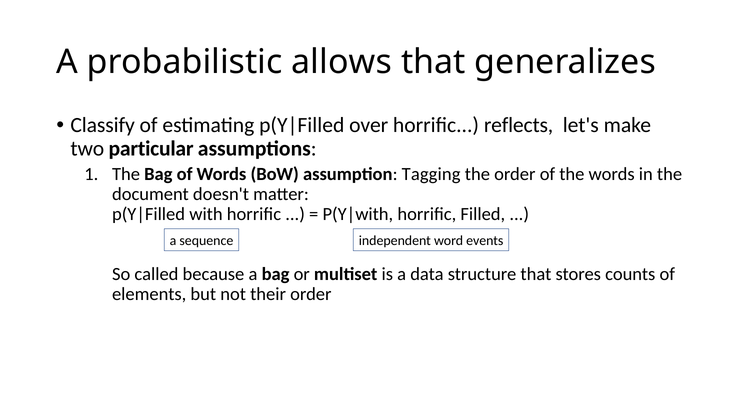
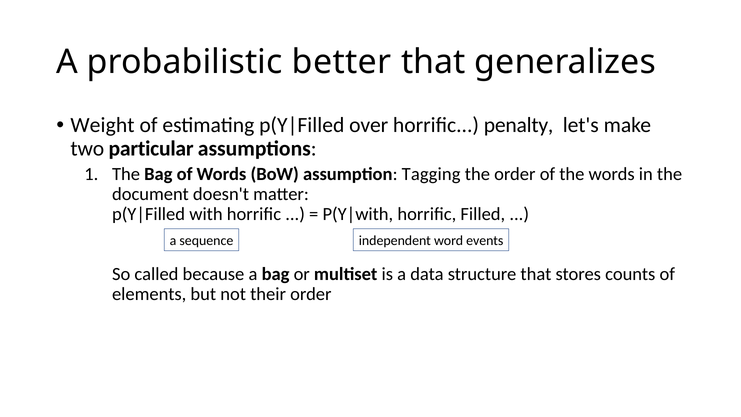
allows: allows -> better
Classify: Classify -> Weight
reflects: reflects -> penalty
